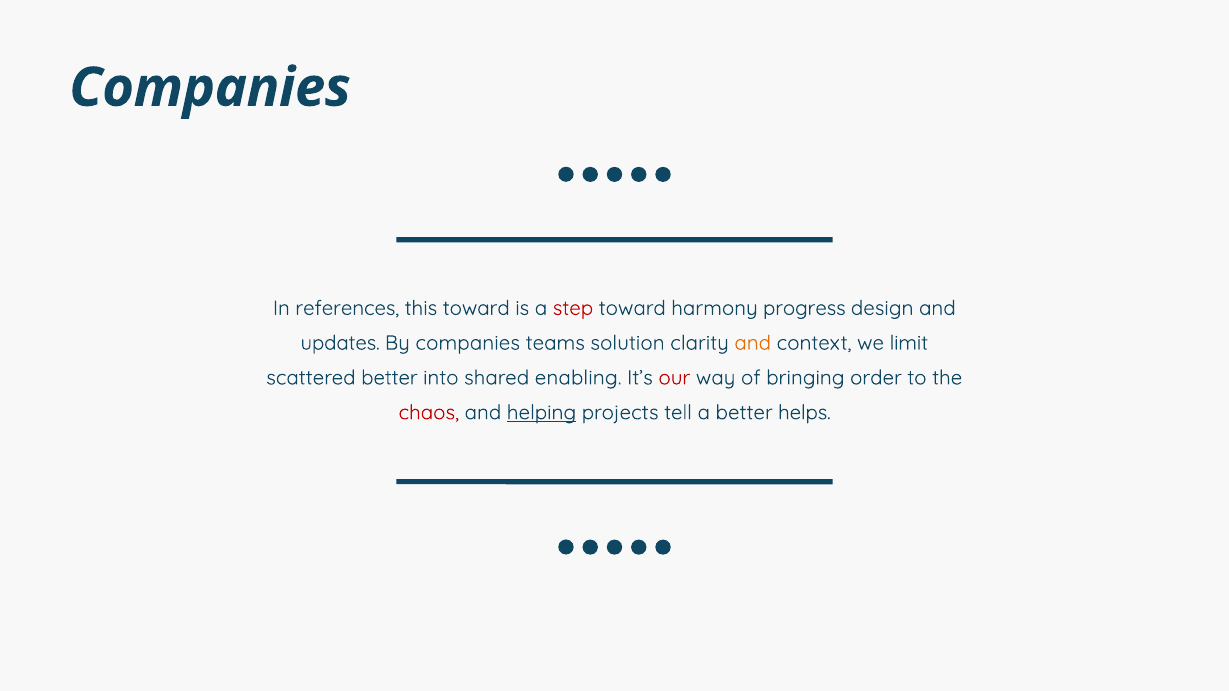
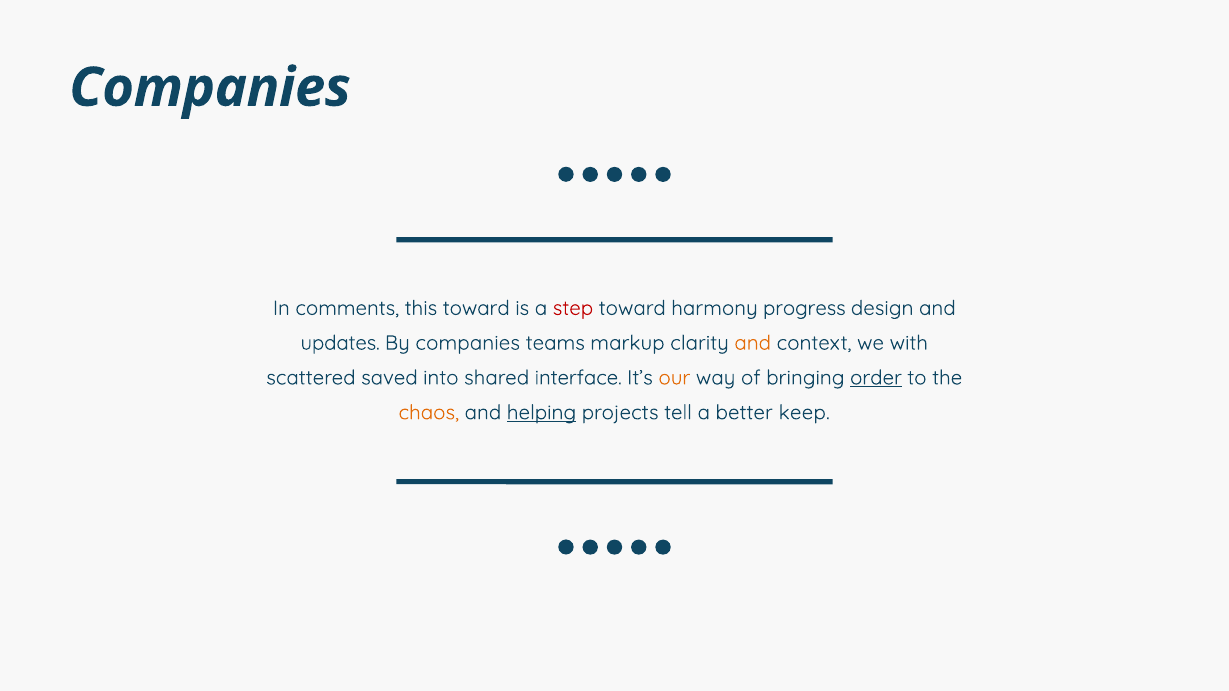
references: references -> comments
solution: solution -> markup
limit: limit -> with
scattered better: better -> saved
enabling: enabling -> interface
our colour: red -> orange
order underline: none -> present
chaos colour: red -> orange
helps: helps -> keep
